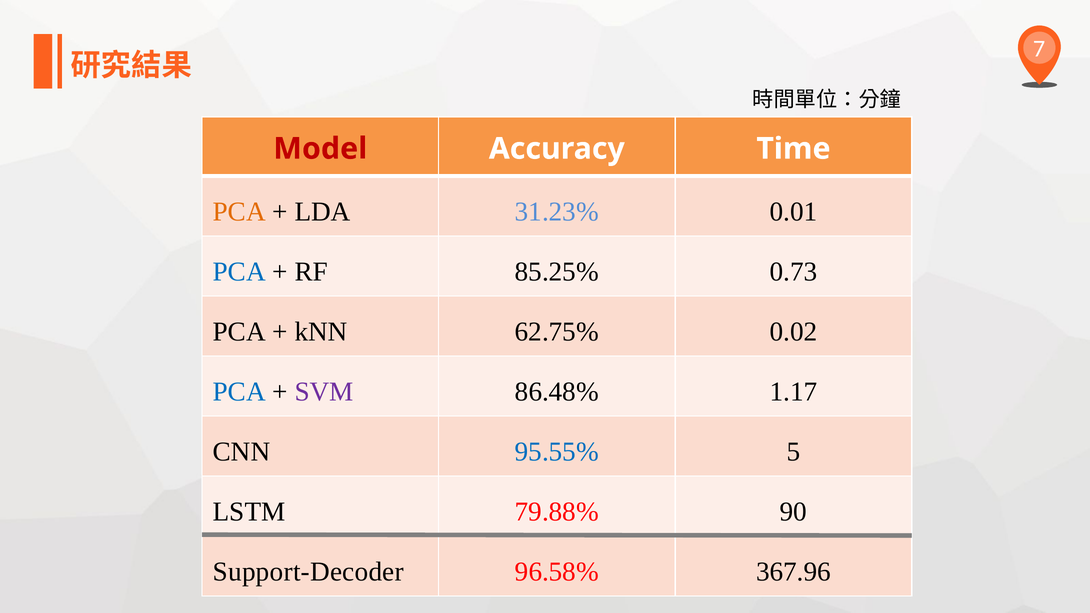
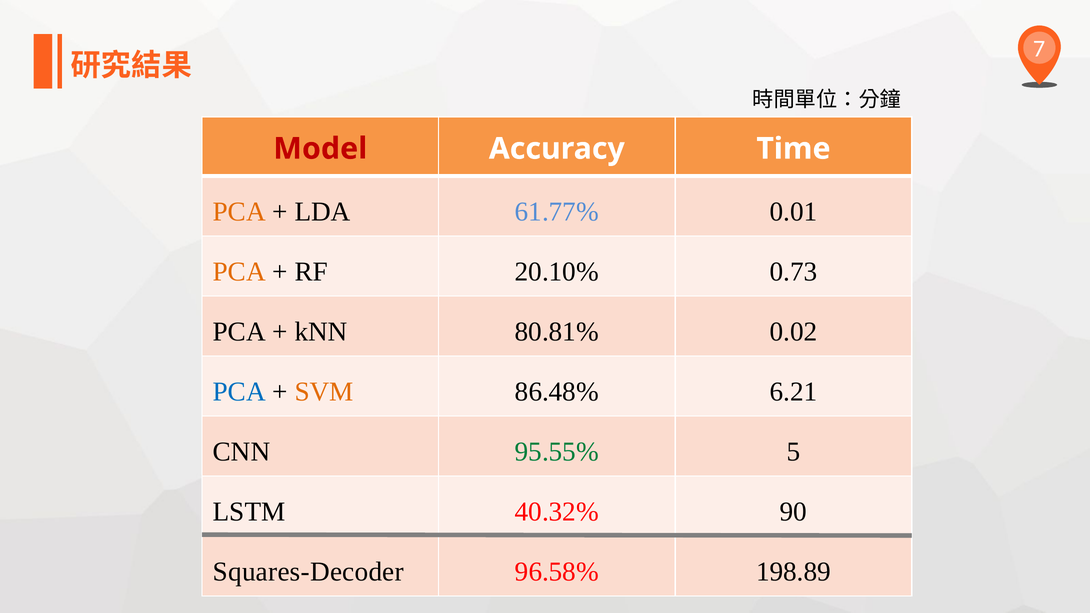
31.23%: 31.23% -> 61.77%
PCA at (239, 272) colour: blue -> orange
85.25%: 85.25% -> 20.10%
62.75%: 62.75% -> 80.81%
SVM colour: purple -> orange
1.17: 1.17 -> 6.21
95.55% colour: blue -> green
79.88%: 79.88% -> 40.32%
Support-Decoder: Support-Decoder -> Squares-Decoder
367.96: 367.96 -> 198.89
